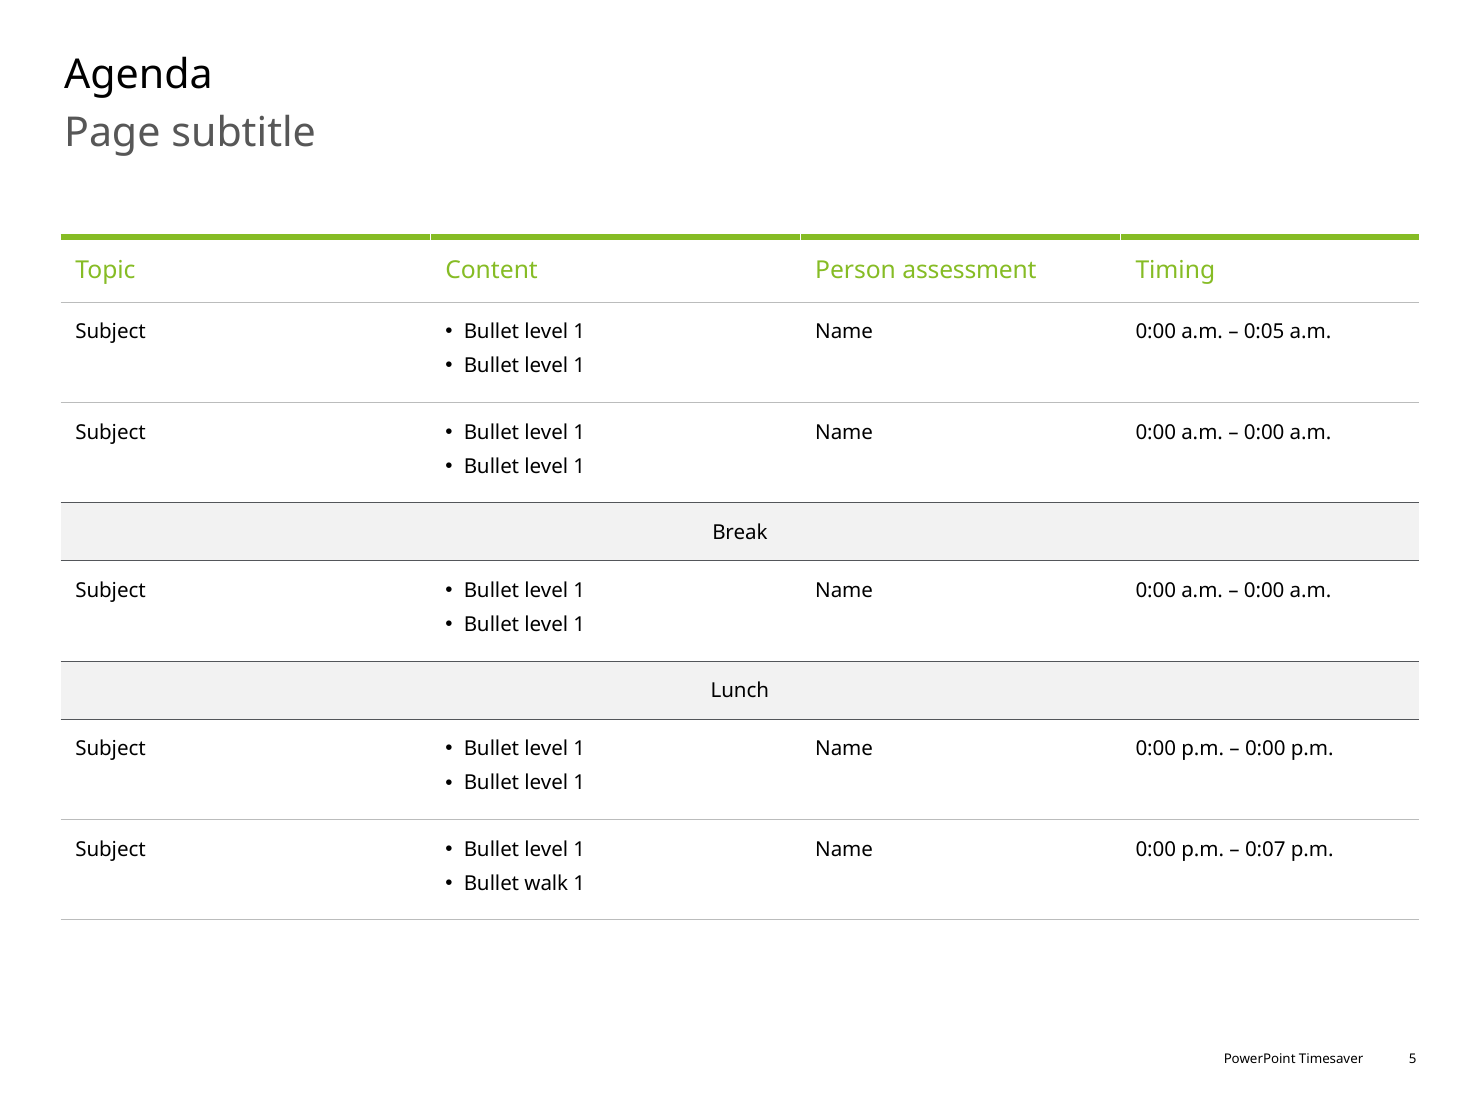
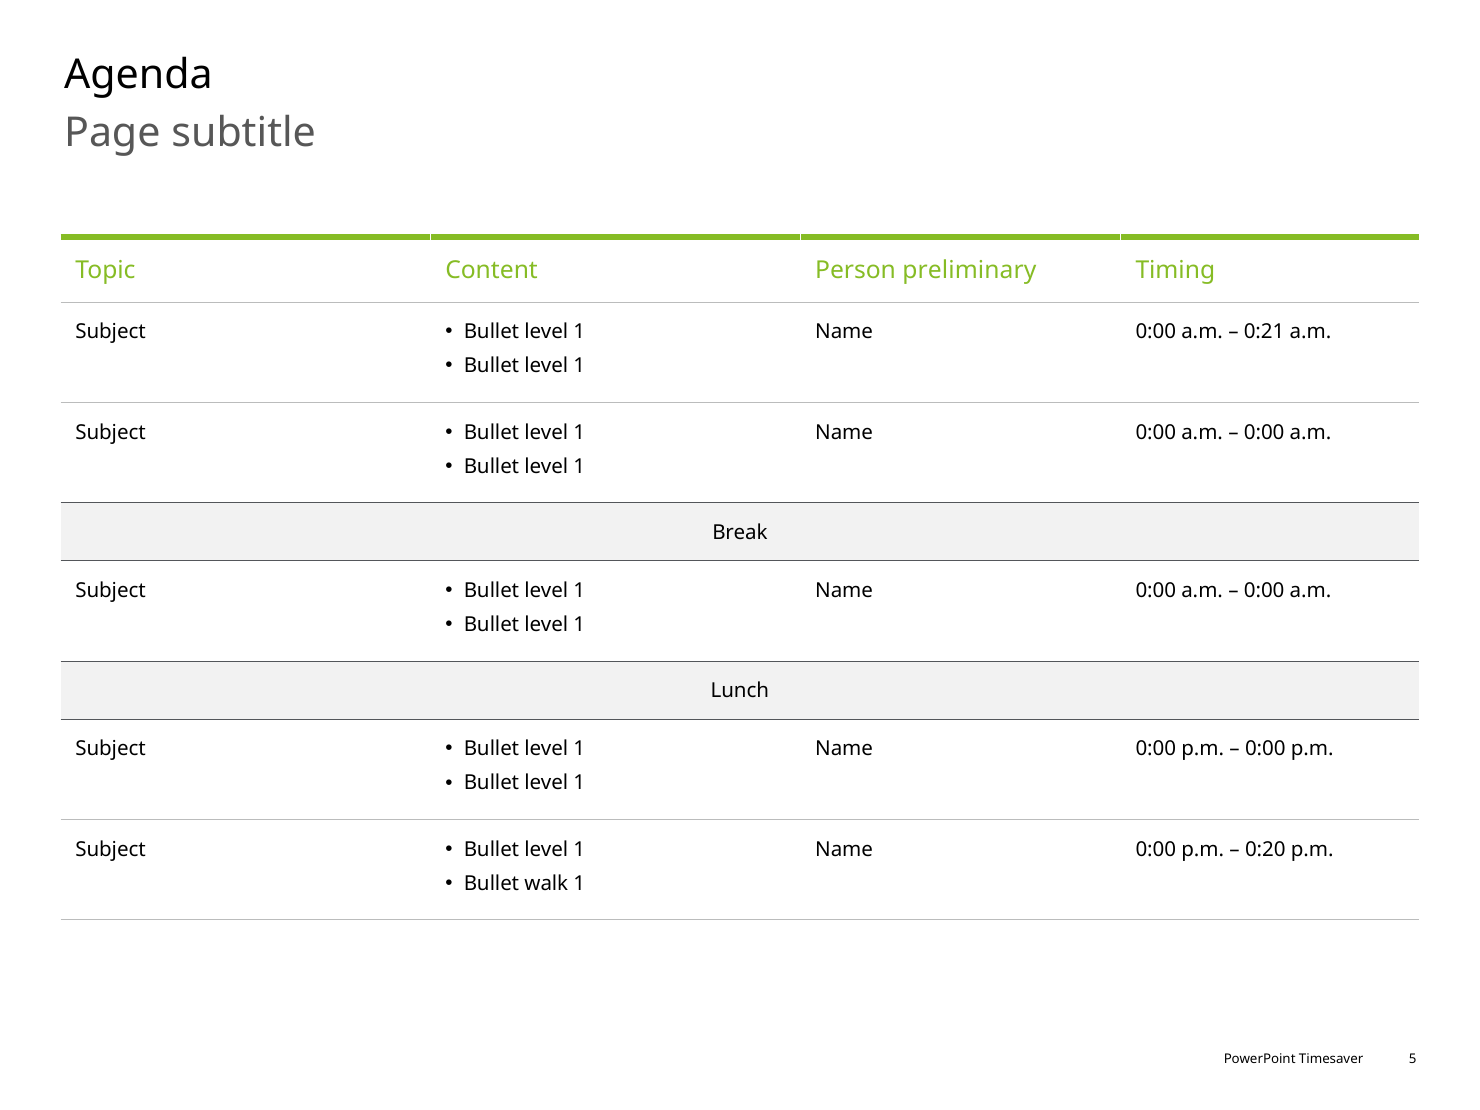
assessment: assessment -> preliminary
0:05: 0:05 -> 0:21
0:07: 0:07 -> 0:20
